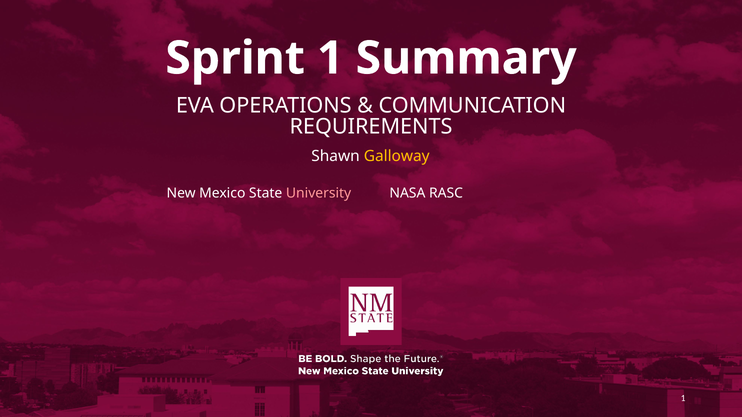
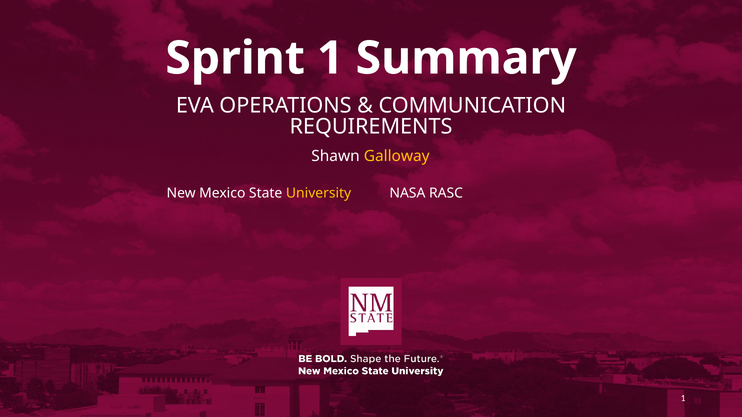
University colour: pink -> yellow
